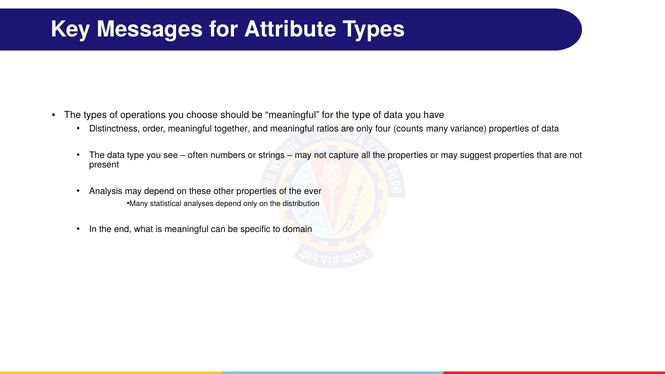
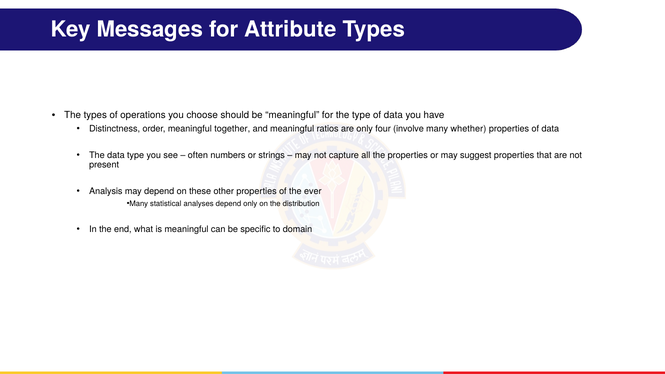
counts: counts -> involve
variance: variance -> whether
